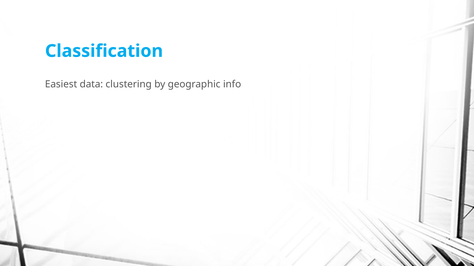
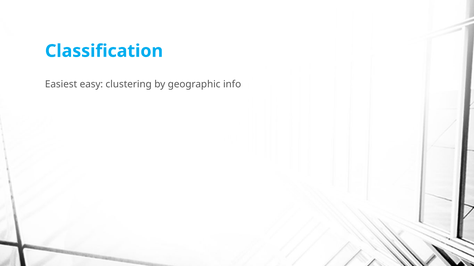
data: data -> easy
